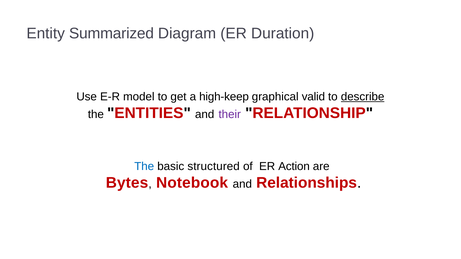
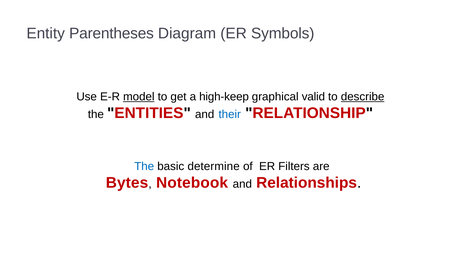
Summarized: Summarized -> Parentheses
Duration: Duration -> Symbols
model underline: none -> present
their colour: purple -> blue
structured: structured -> determine
Action: Action -> Filters
